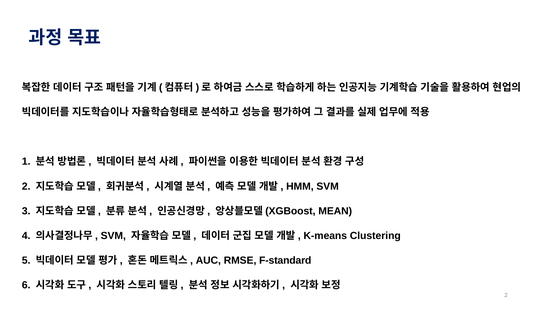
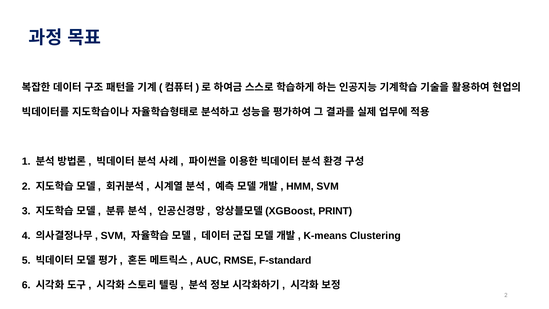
MEAN: MEAN -> PRINT
